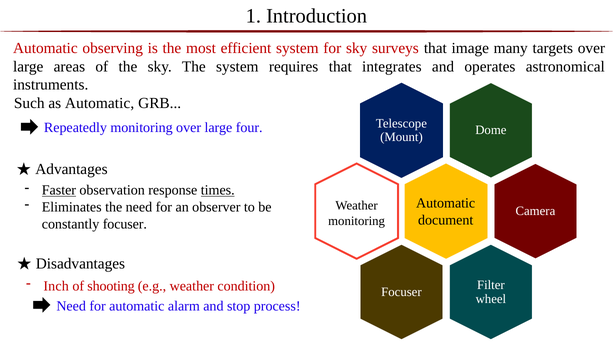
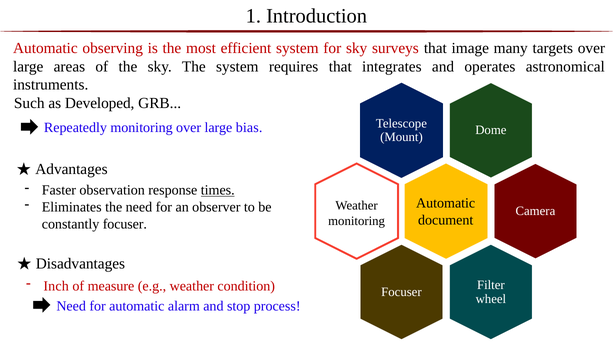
as Automatic: Automatic -> Developed
four: four -> bias
Faster underline: present -> none
shooting: shooting -> measure
